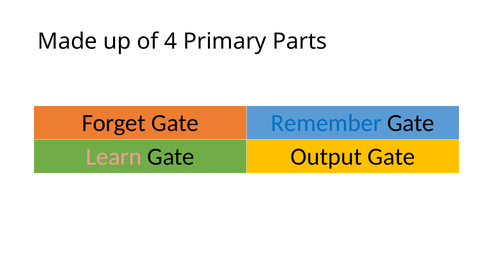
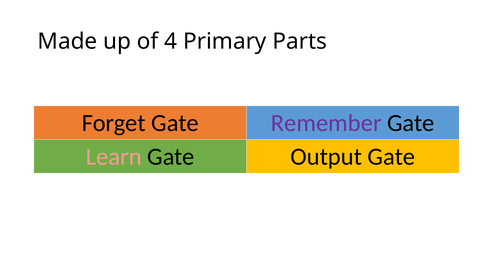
Remember colour: blue -> purple
